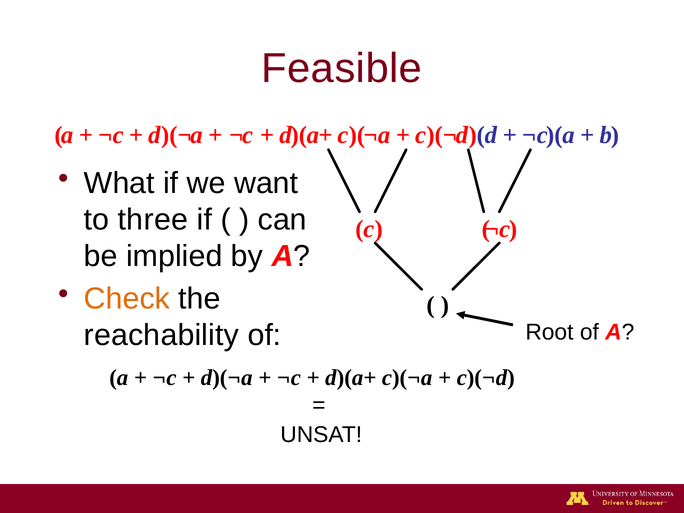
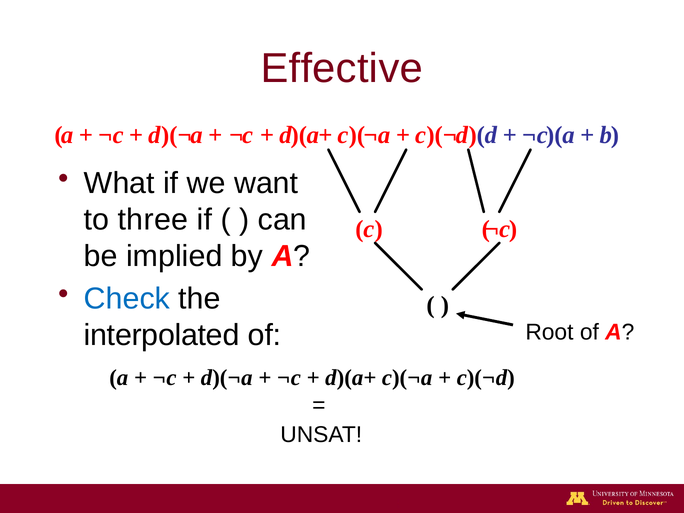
Feasible: Feasible -> Effective
Check colour: orange -> blue
reachability: reachability -> interpolated
